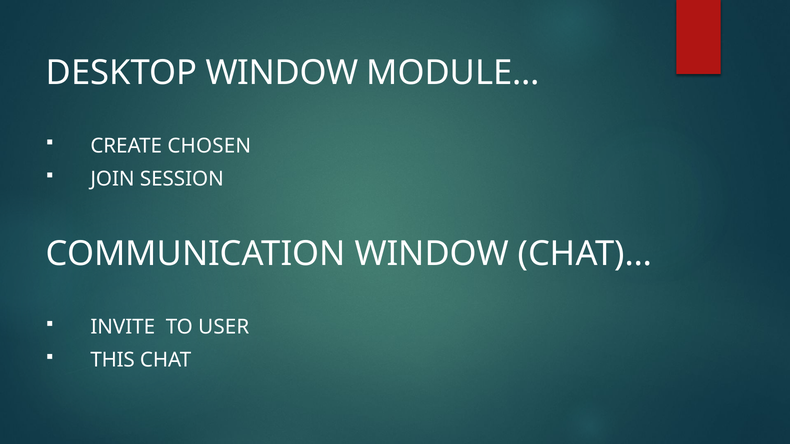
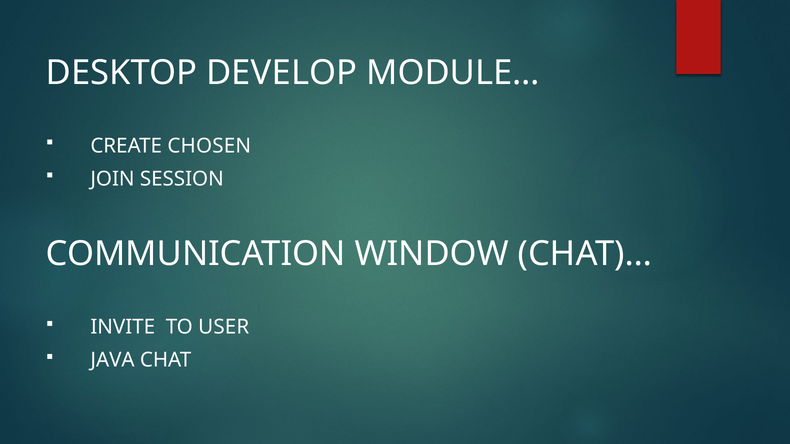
DESKTOP WINDOW: WINDOW -> DEVELOP
THIS: THIS -> JAVA
